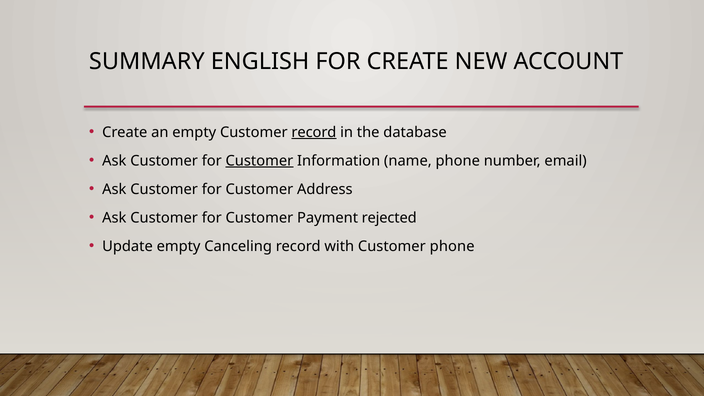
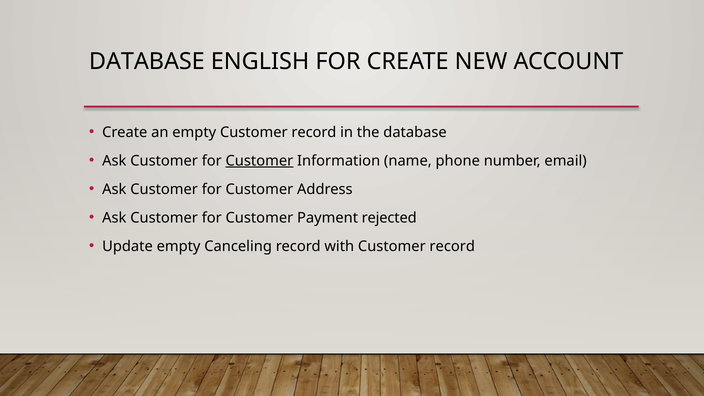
SUMMARY at (147, 62): SUMMARY -> DATABASE
record at (314, 132) underline: present -> none
with Customer phone: phone -> record
